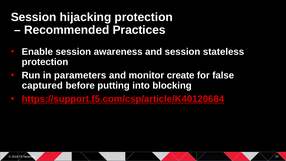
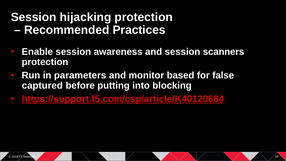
stateless: stateless -> scanners
create: create -> based
